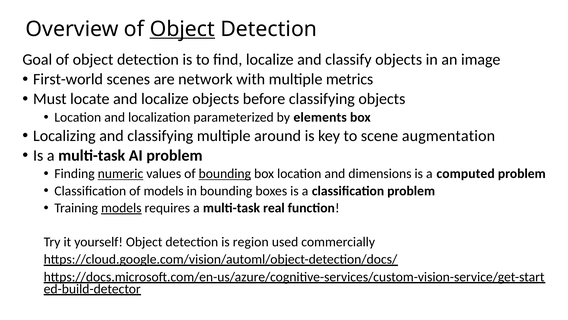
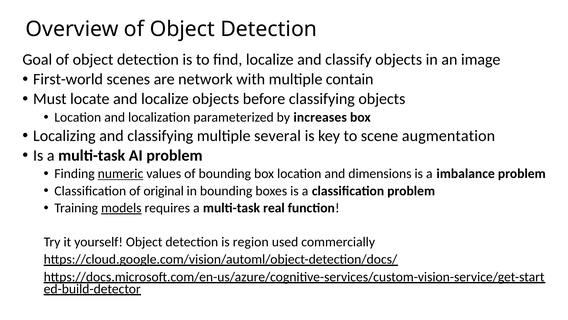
Object at (182, 29) underline: present -> none
metrics: metrics -> contain
elements: elements -> increases
around: around -> several
bounding at (225, 174) underline: present -> none
computed: computed -> imbalance
of models: models -> original
